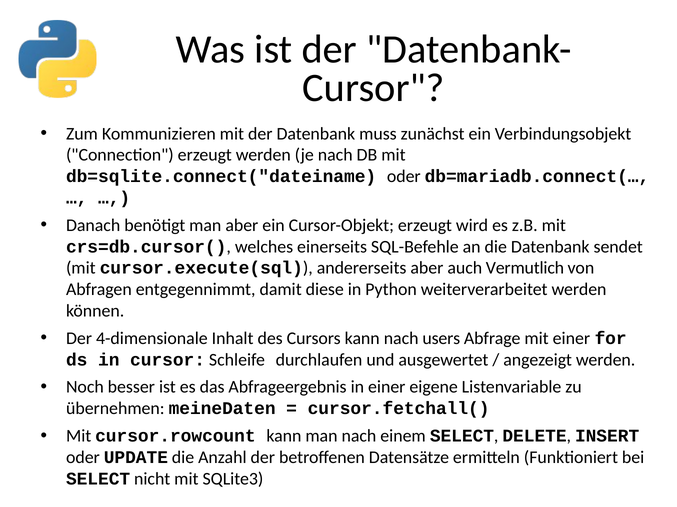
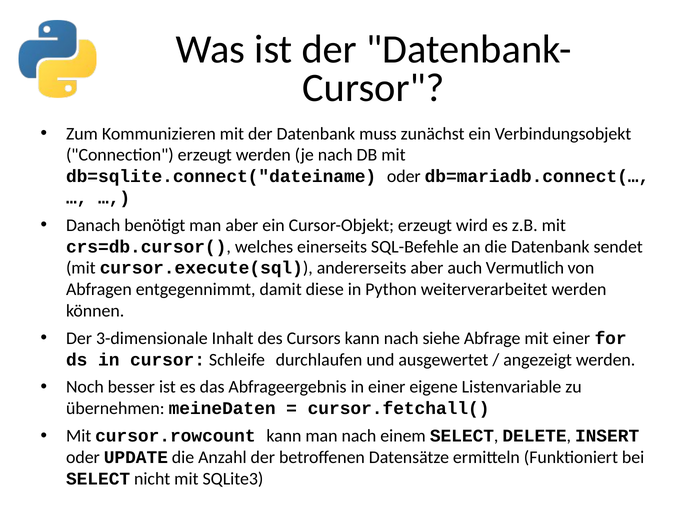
4-dimensionale: 4-dimensionale -> 3-dimensionale
users: users -> siehe
